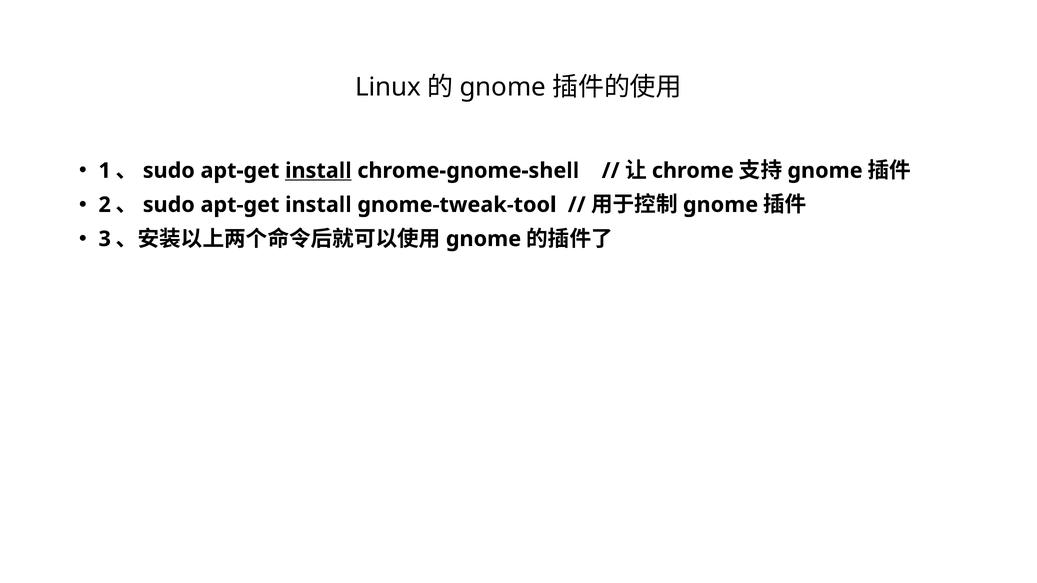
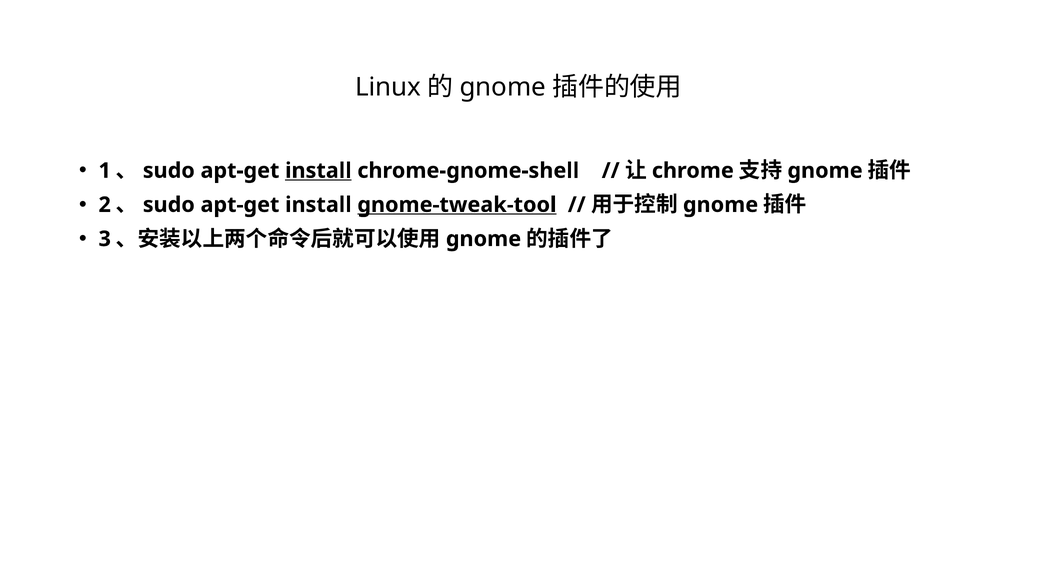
gnome-tweak-tool underline: none -> present
